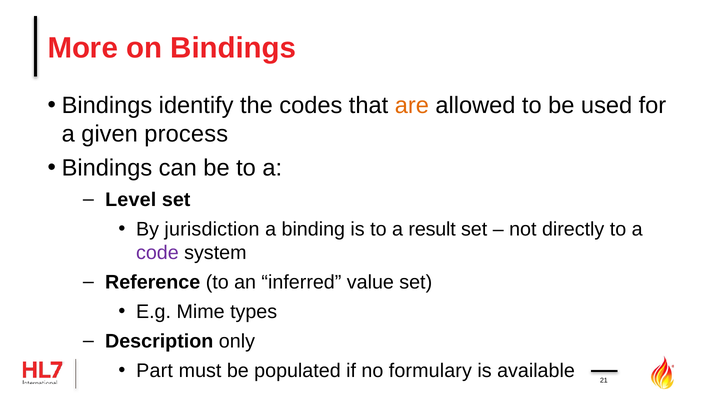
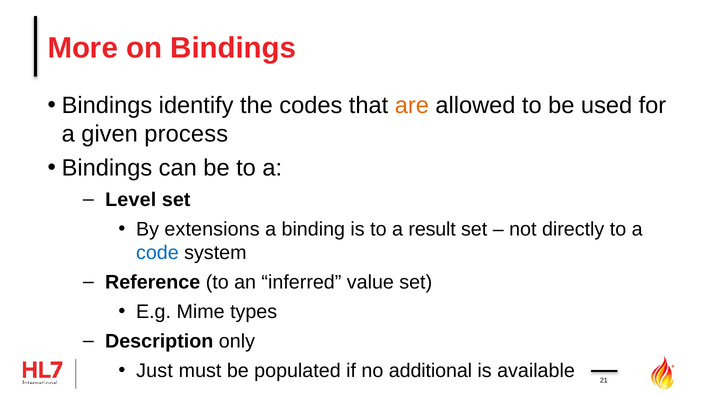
jurisdiction: jurisdiction -> extensions
code colour: purple -> blue
Part: Part -> Just
formulary: formulary -> additional
